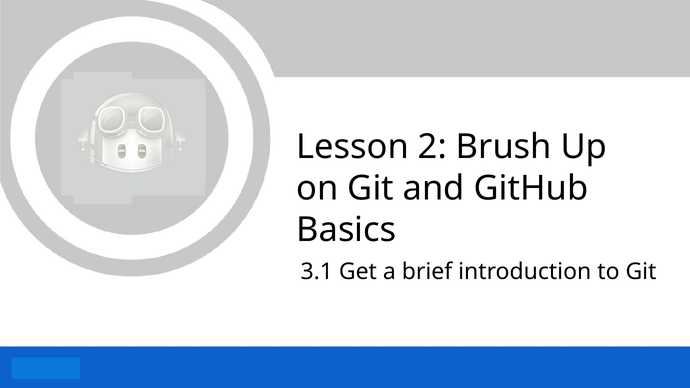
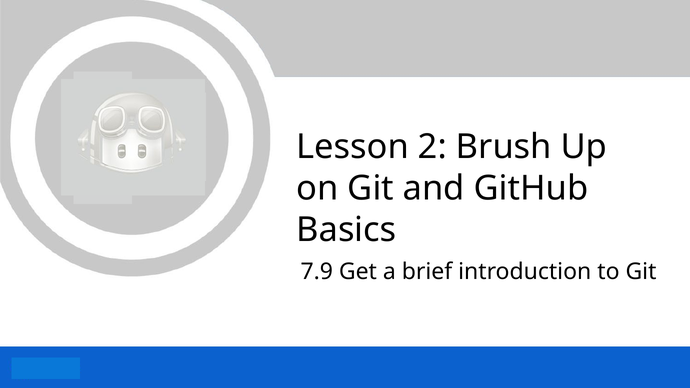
3.1: 3.1 -> 7.9
